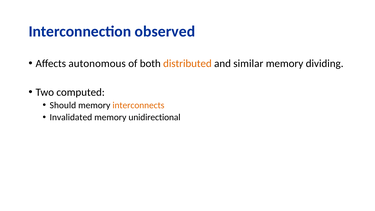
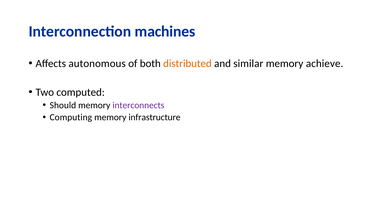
observed: observed -> machines
dividing: dividing -> achieve
interconnects colour: orange -> purple
Invalidated: Invalidated -> Computing
unidirectional: unidirectional -> infrastructure
